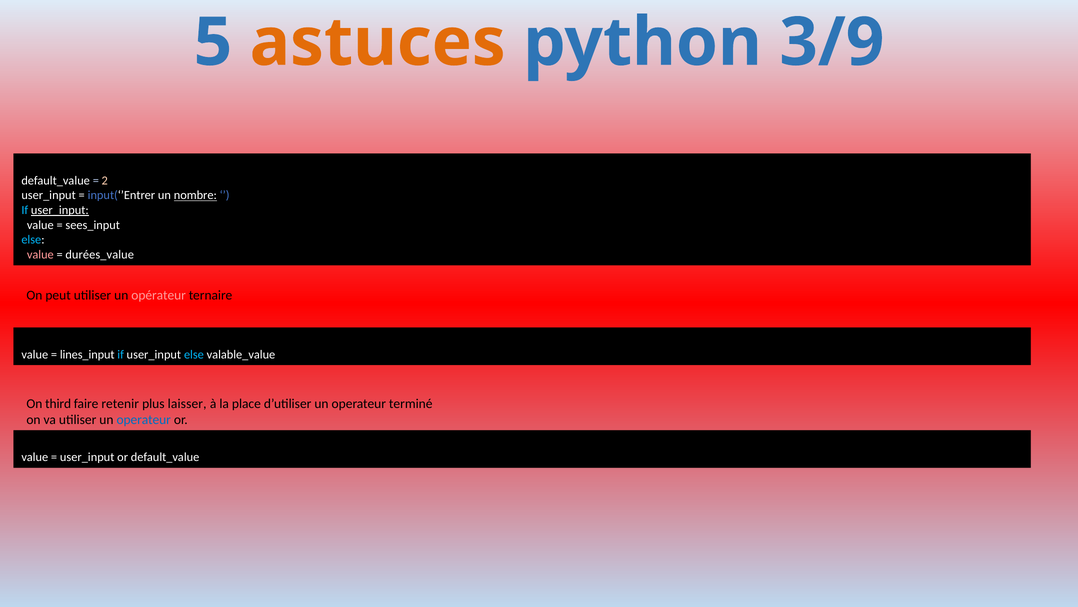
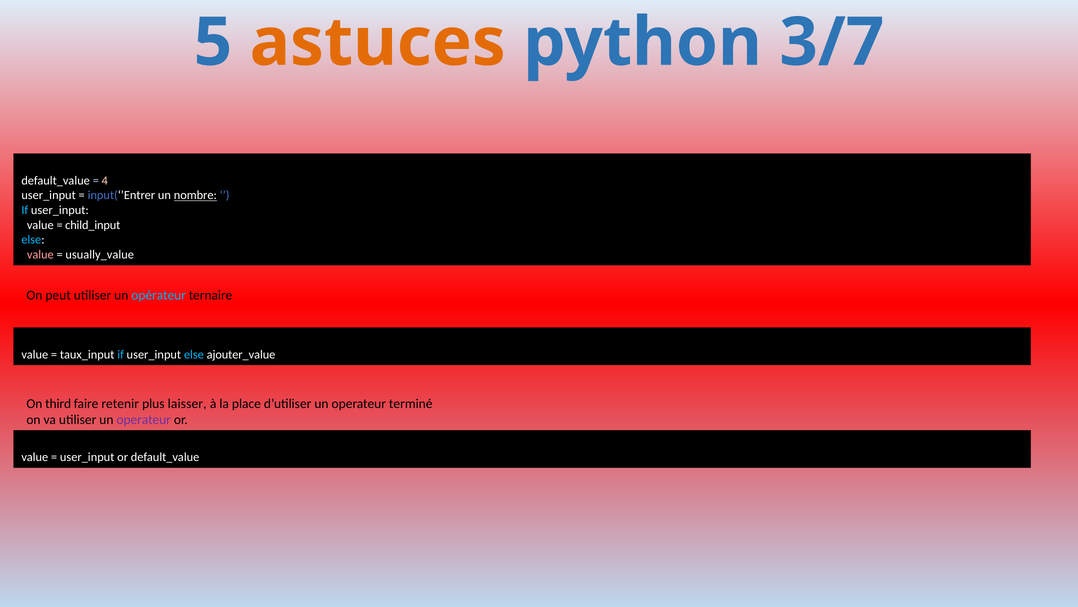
3/9: 3/9 -> 3/7
2: 2 -> 4
user_input at (60, 210) underline: present -> none
sees_input: sees_input -> child_input
durées_value: durées_value -> usually_value
opérateur colour: pink -> light blue
lines_input: lines_input -> taux_input
valable_value: valable_value -> ajouter_value
operateur at (144, 420) colour: blue -> purple
